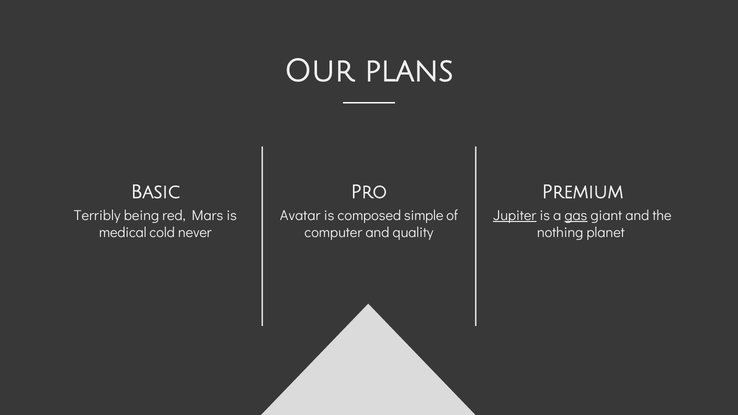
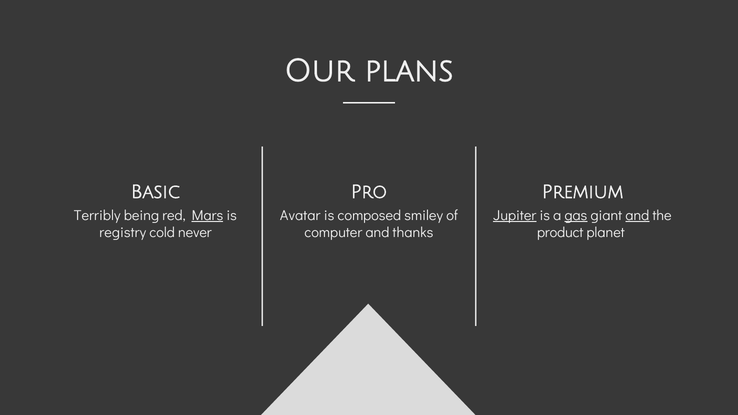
Mars underline: none -> present
simple: simple -> smiley
and at (637, 215) underline: none -> present
medical: medical -> registry
quality: quality -> thanks
nothing: nothing -> product
